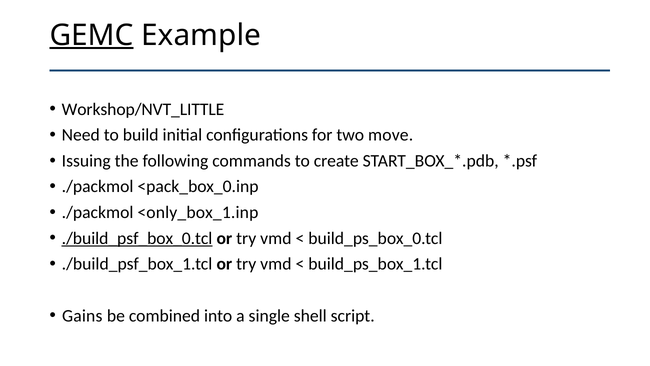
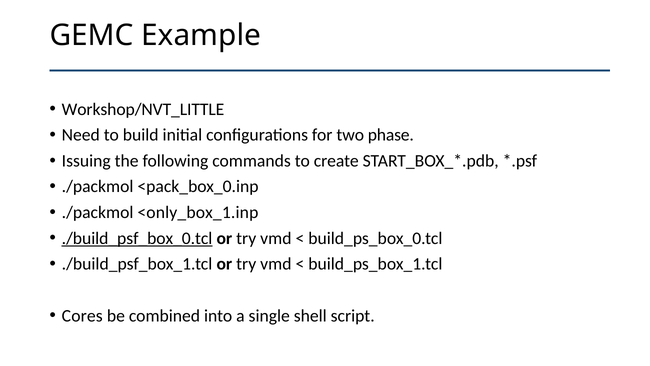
GEMC underline: present -> none
move: move -> phase
Gains: Gains -> Cores
